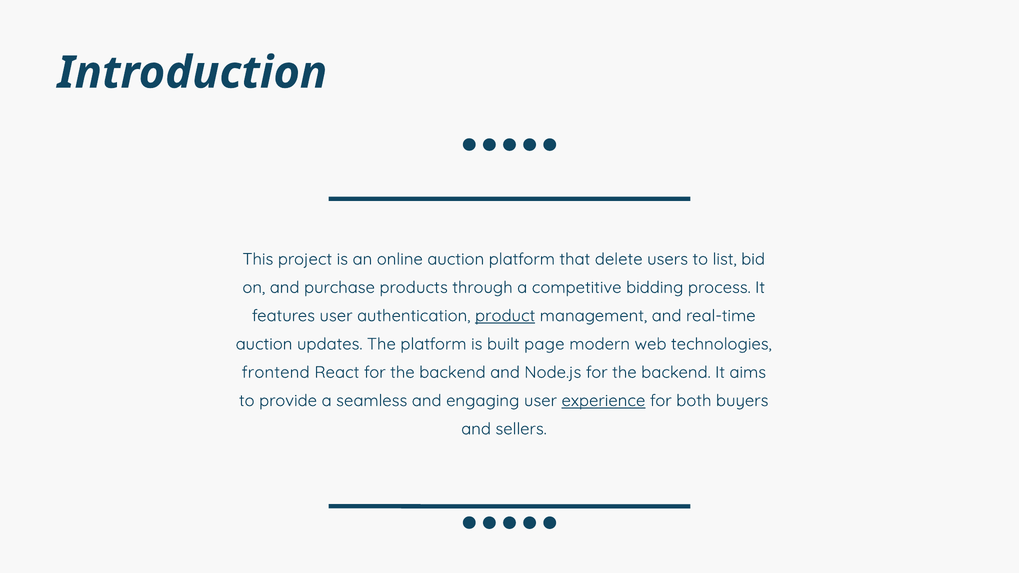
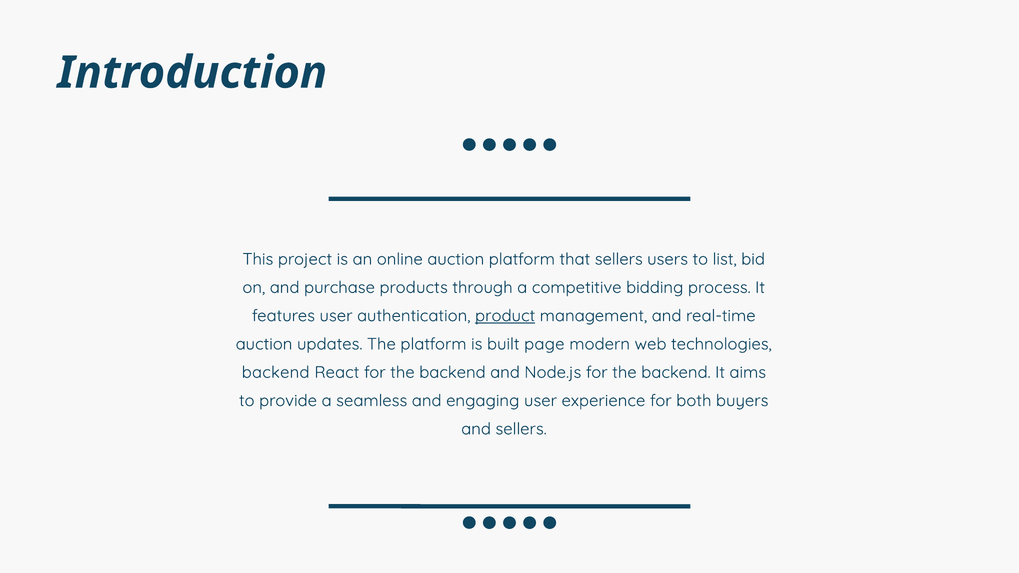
that delete: delete -> sellers
frontend at (276, 372): frontend -> backend
experience underline: present -> none
